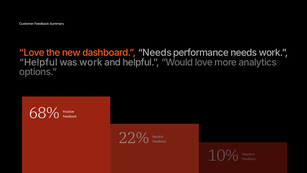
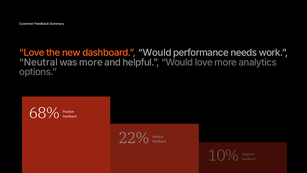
dashboard Needs: Needs -> Would
Helpful at (38, 62): Helpful -> Neutral
was work: work -> more
